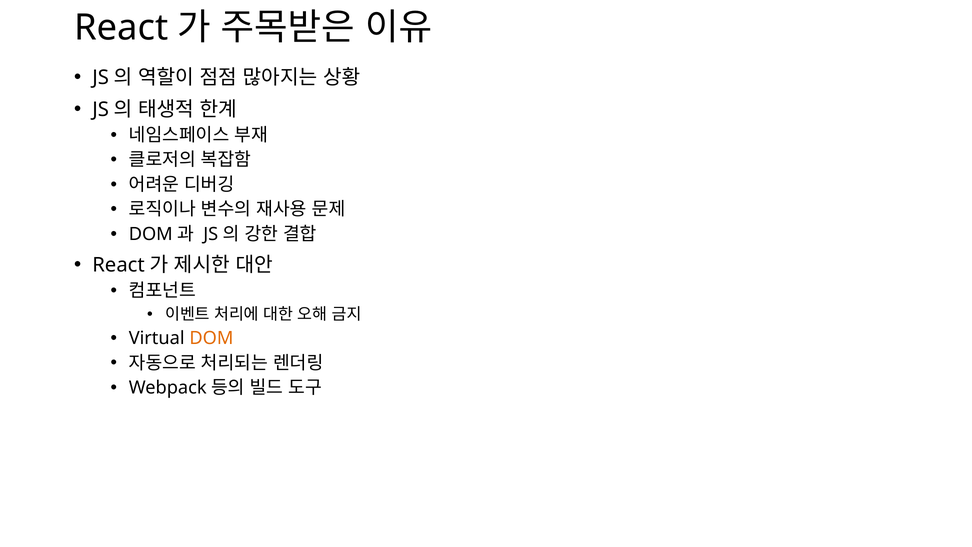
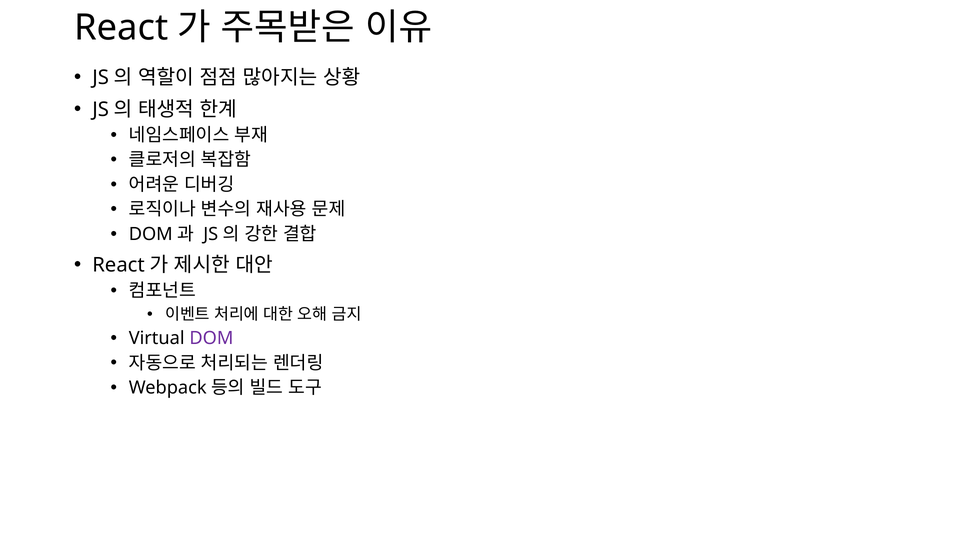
DOM colour: orange -> purple
